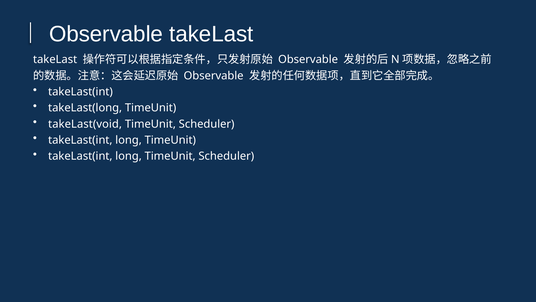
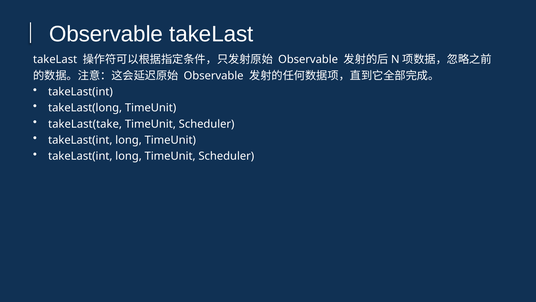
takeLast(void: takeLast(void -> takeLast(take
